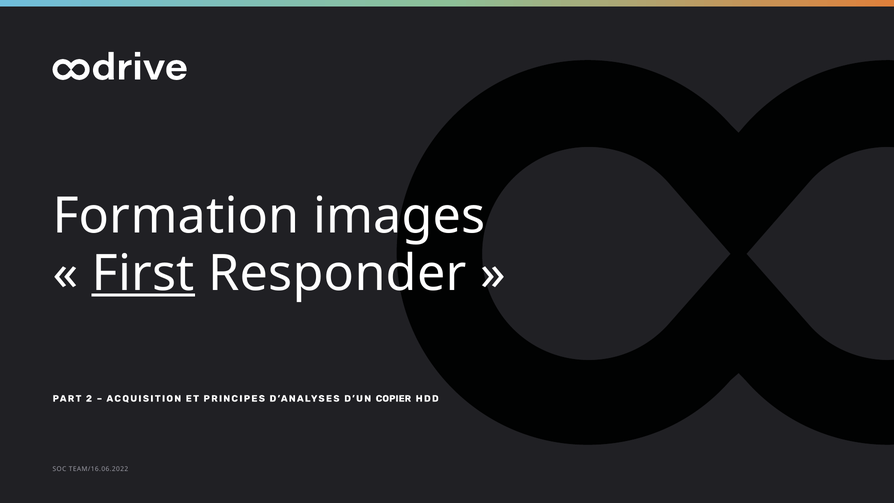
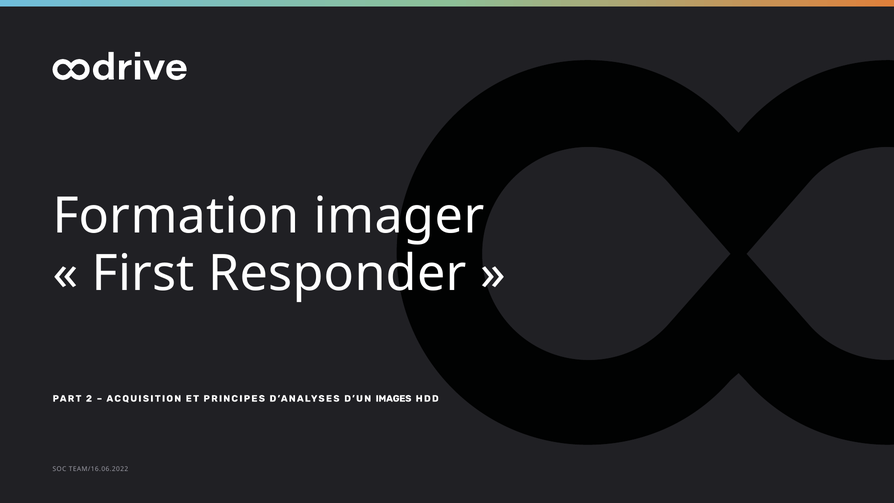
images: images -> imager
First underline: present -> none
COPIER: COPIER -> IMAGES
